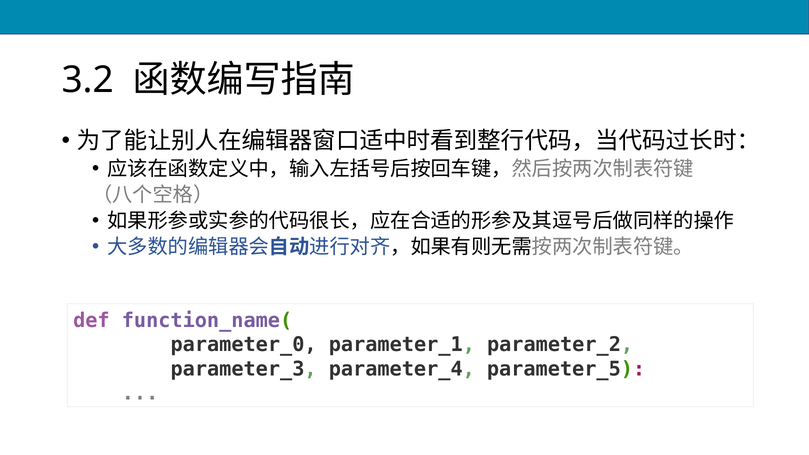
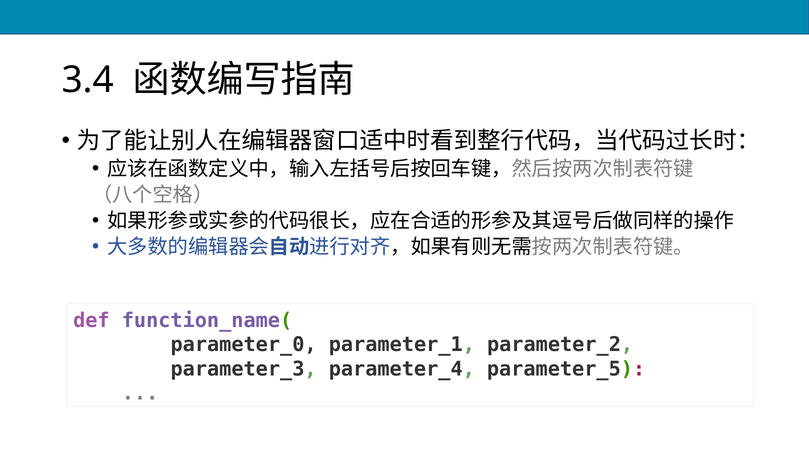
3.2: 3.2 -> 3.4
